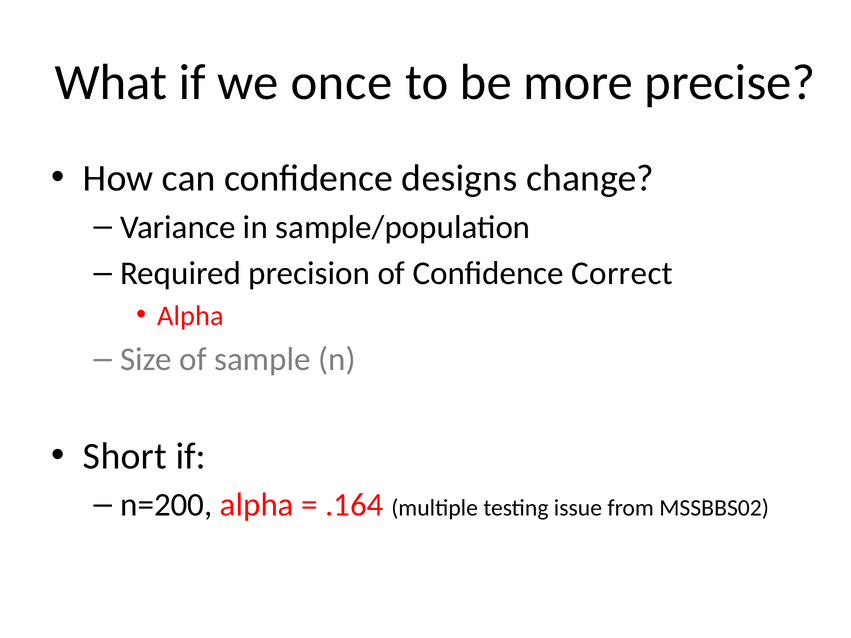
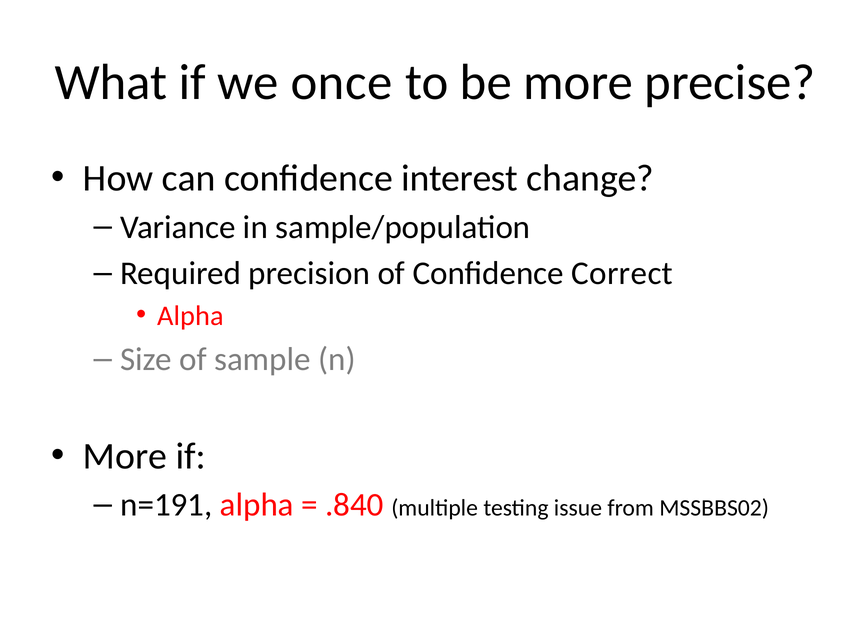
designs: designs -> interest
Short at (125, 456): Short -> More
n=200: n=200 -> n=191
.164: .164 -> .840
